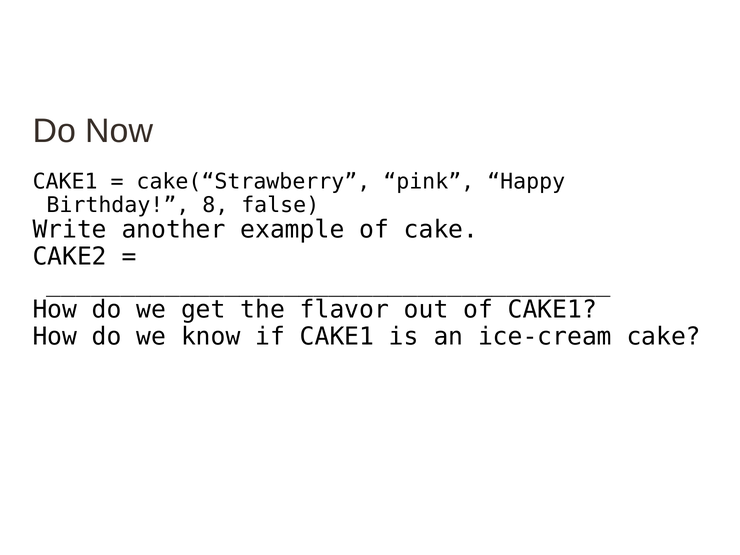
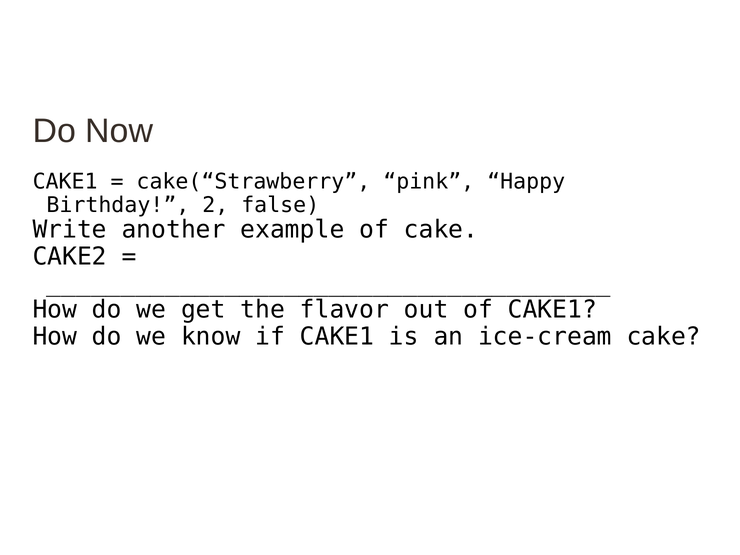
8: 8 -> 2
